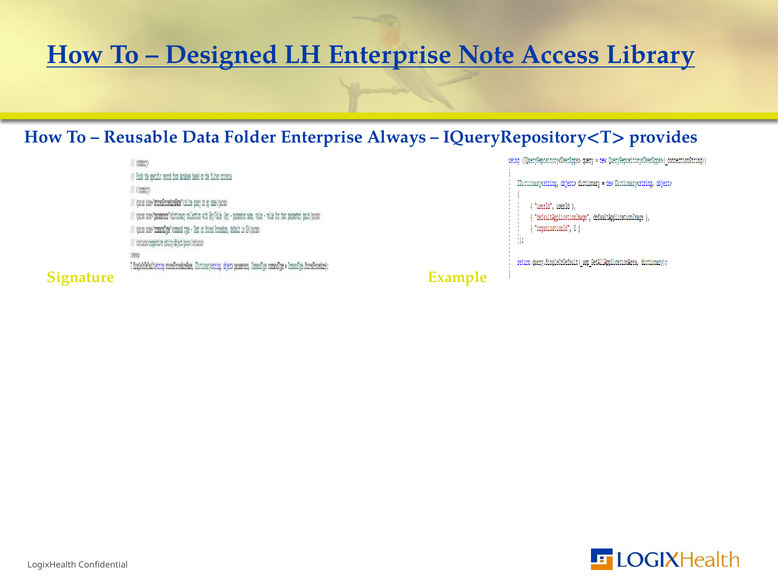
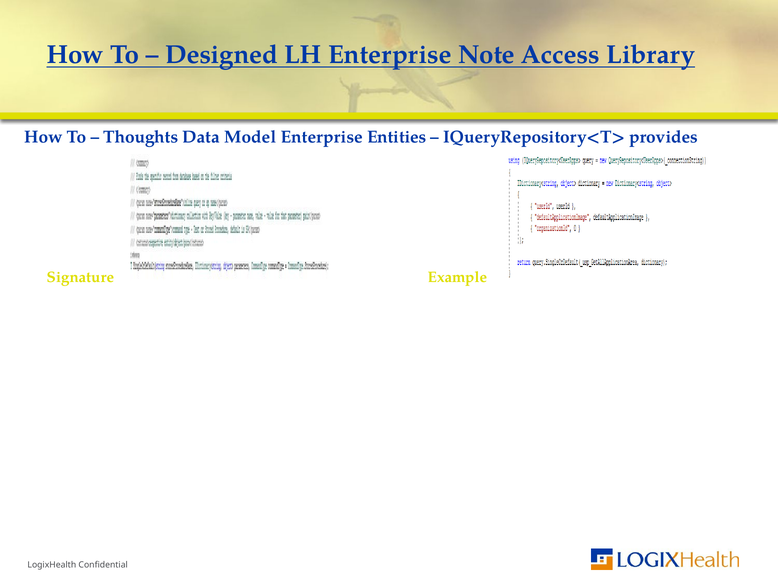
Reusable: Reusable -> Thoughts
Folder: Folder -> Model
Always: Always -> Entities
